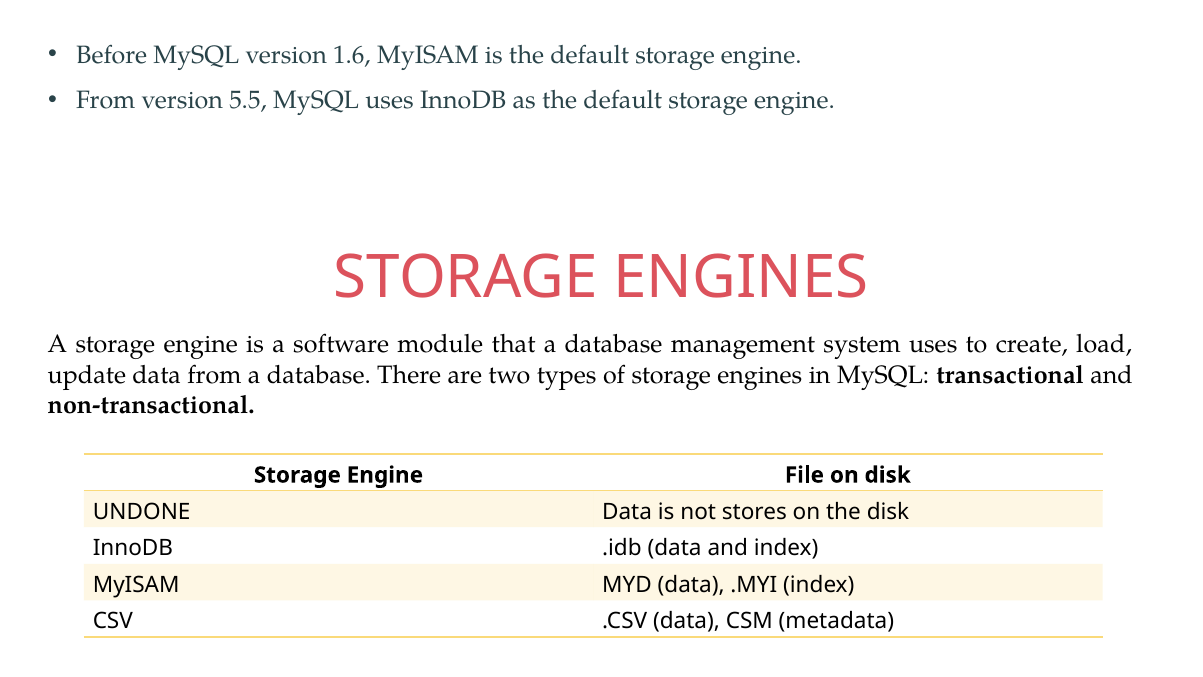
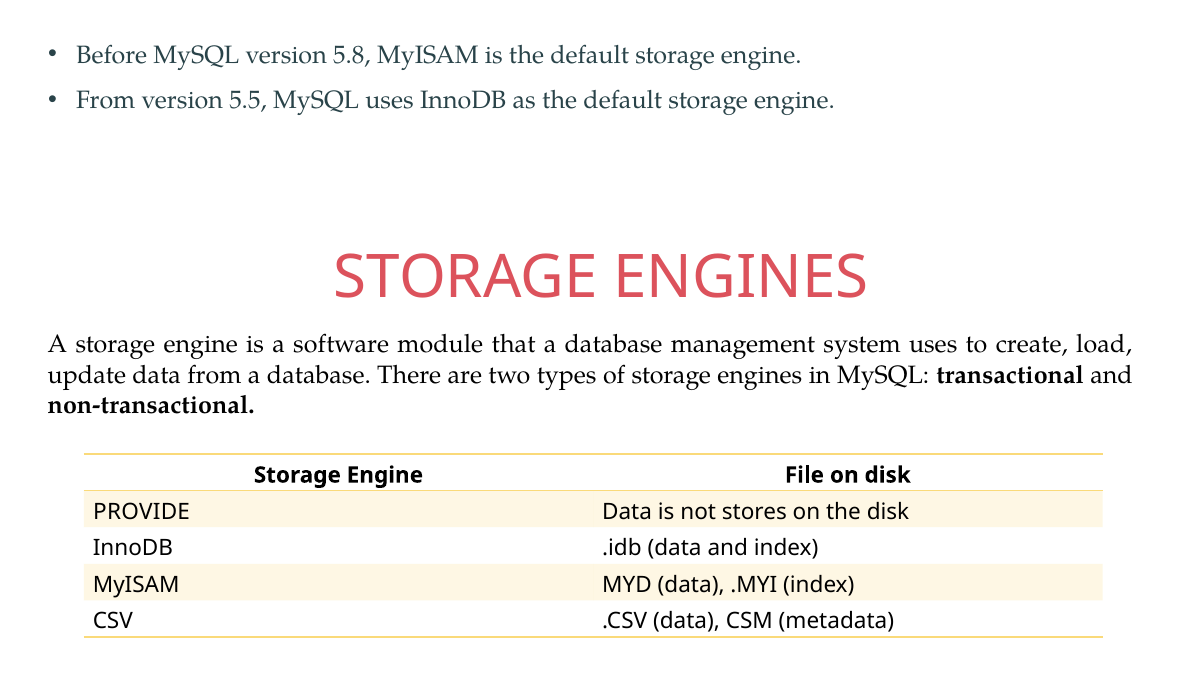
1.6: 1.6 -> 5.8
UNDONE: UNDONE -> PROVIDE
